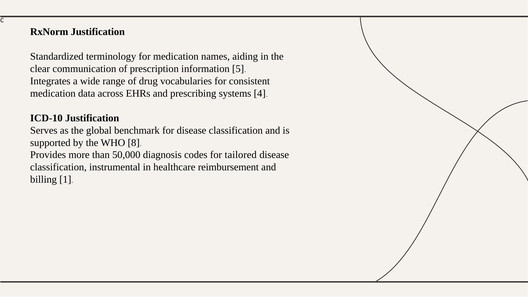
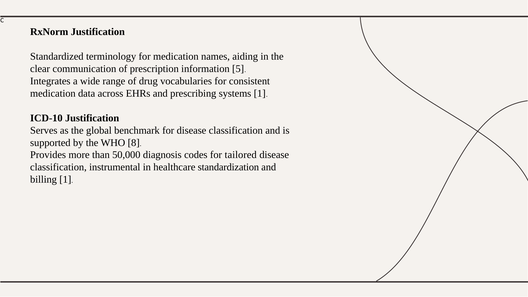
systems 4: 4 -> 1
reimbursement: reimbursement -> standardization
